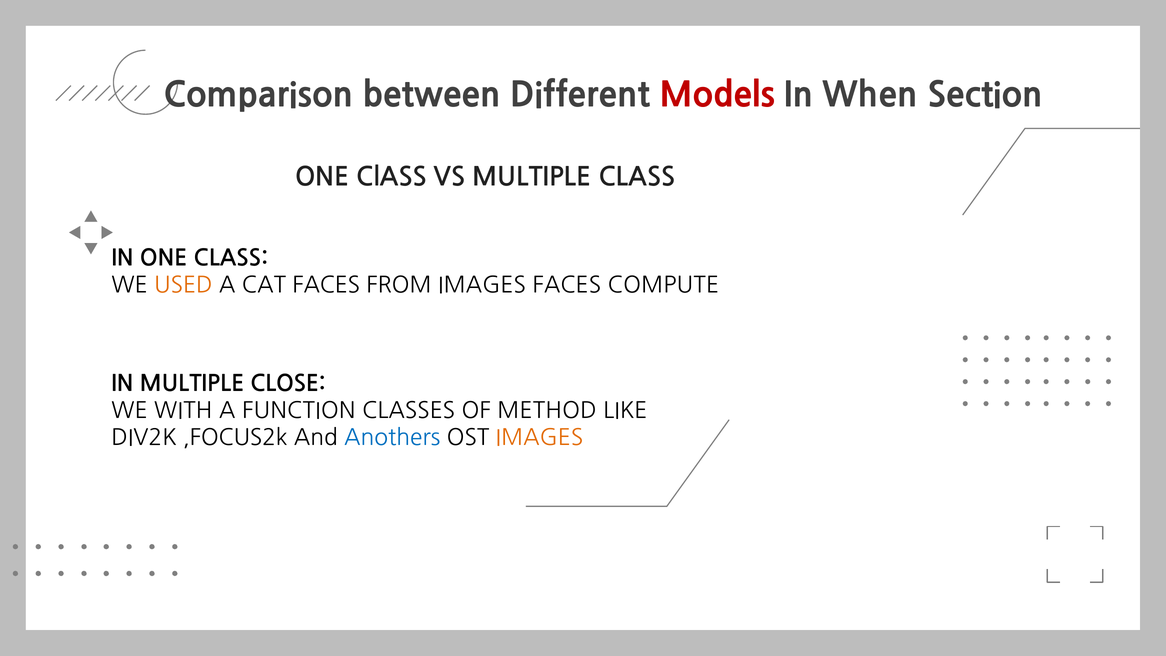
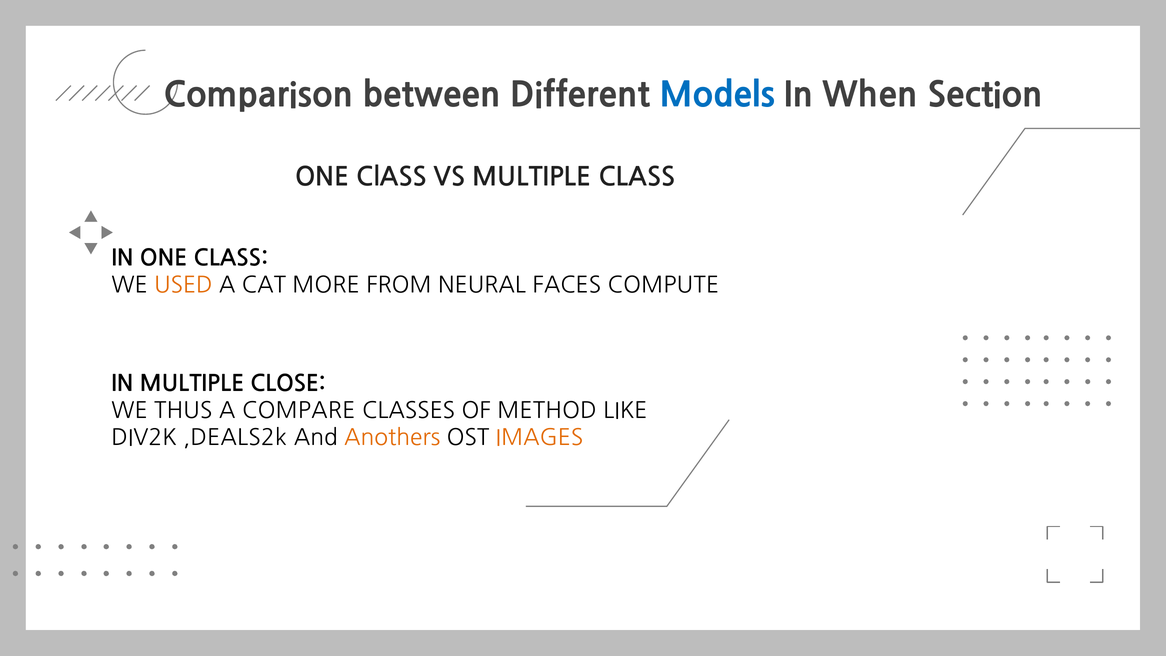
Models colour: red -> blue
CAT FACES: FACES -> MORE
FROM IMAGES: IMAGES -> NEURAL
WITH: WITH -> THUS
FUNCTION: FUNCTION -> COMPARE
,FOCUS2k: ,FOCUS2k -> ,DEALS2k
Anothers colour: blue -> orange
